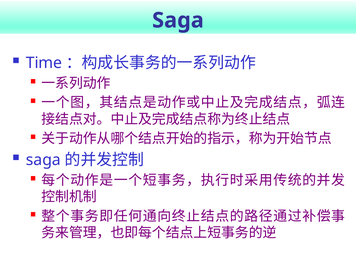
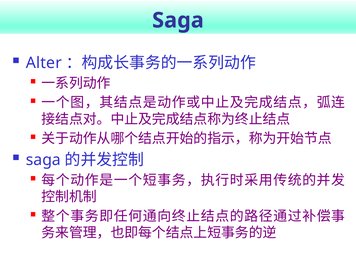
Time: Time -> Alter
